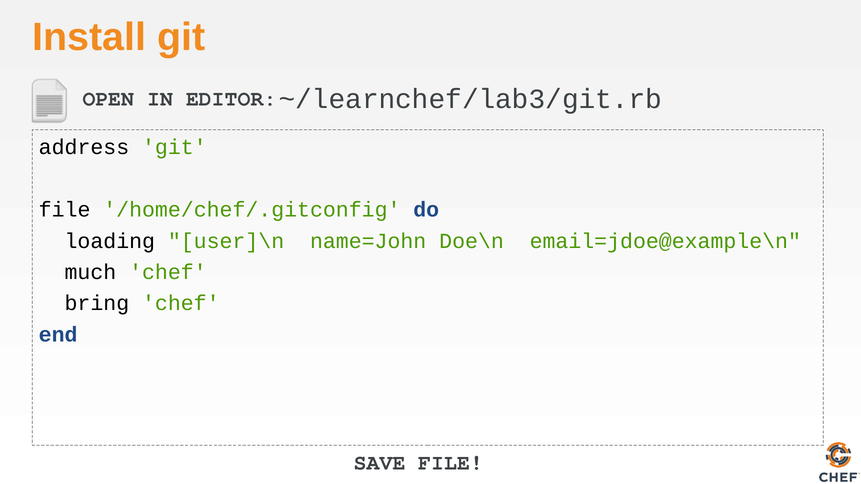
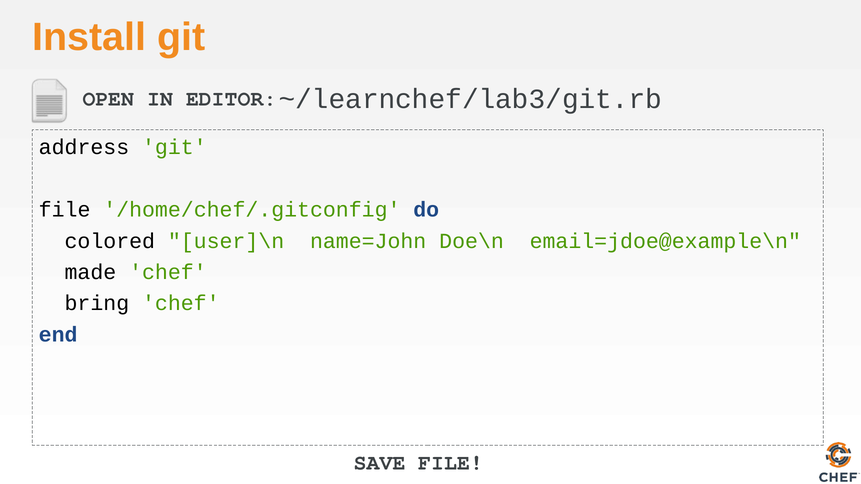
loading: loading -> colored
much: much -> made
